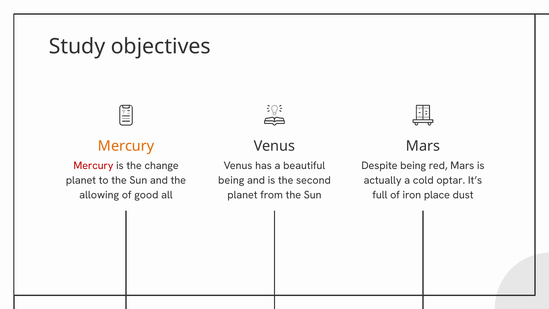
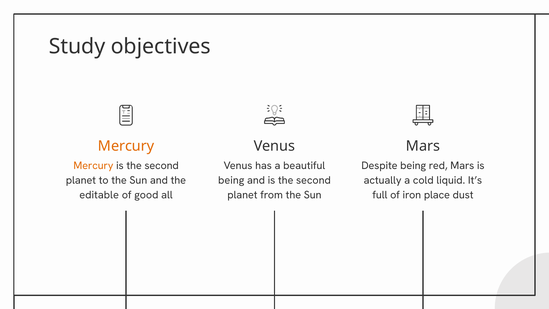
Mercury at (93, 165) colour: red -> orange
change at (162, 165): change -> second
optar: optar -> liquid
allowing: allowing -> editable
